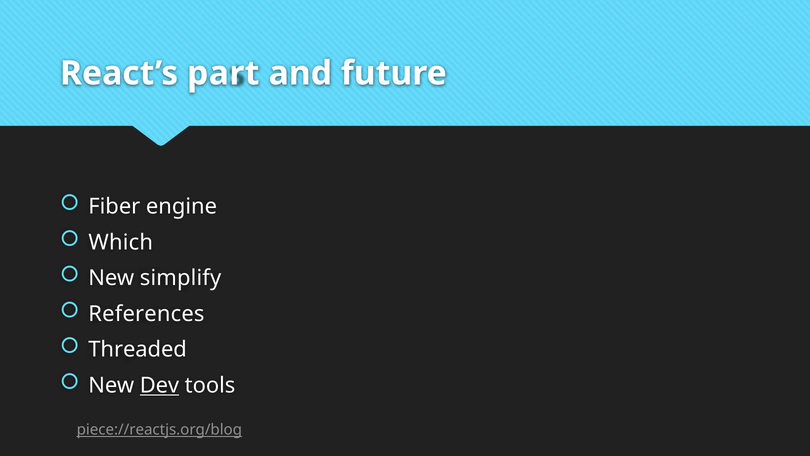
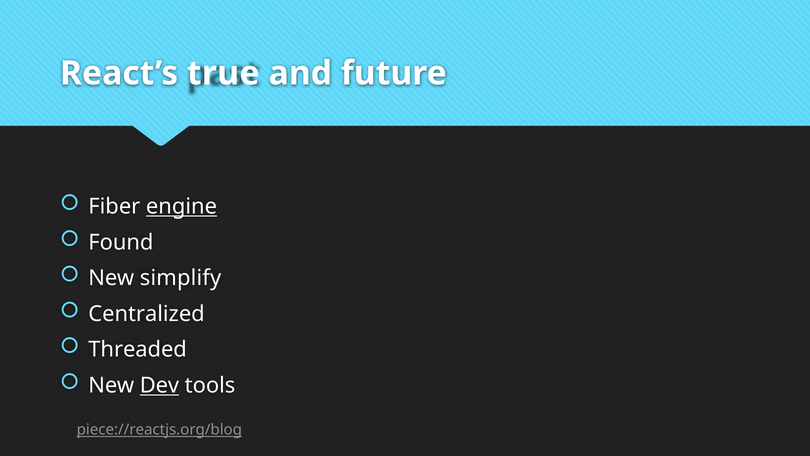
part: part -> true
engine underline: none -> present
Which: Which -> Found
References: References -> Centralized
